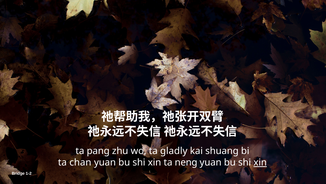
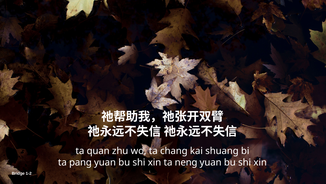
pang: pang -> quan
gladly: gladly -> chang
chan: chan -> pang
xin at (260, 162) underline: present -> none
